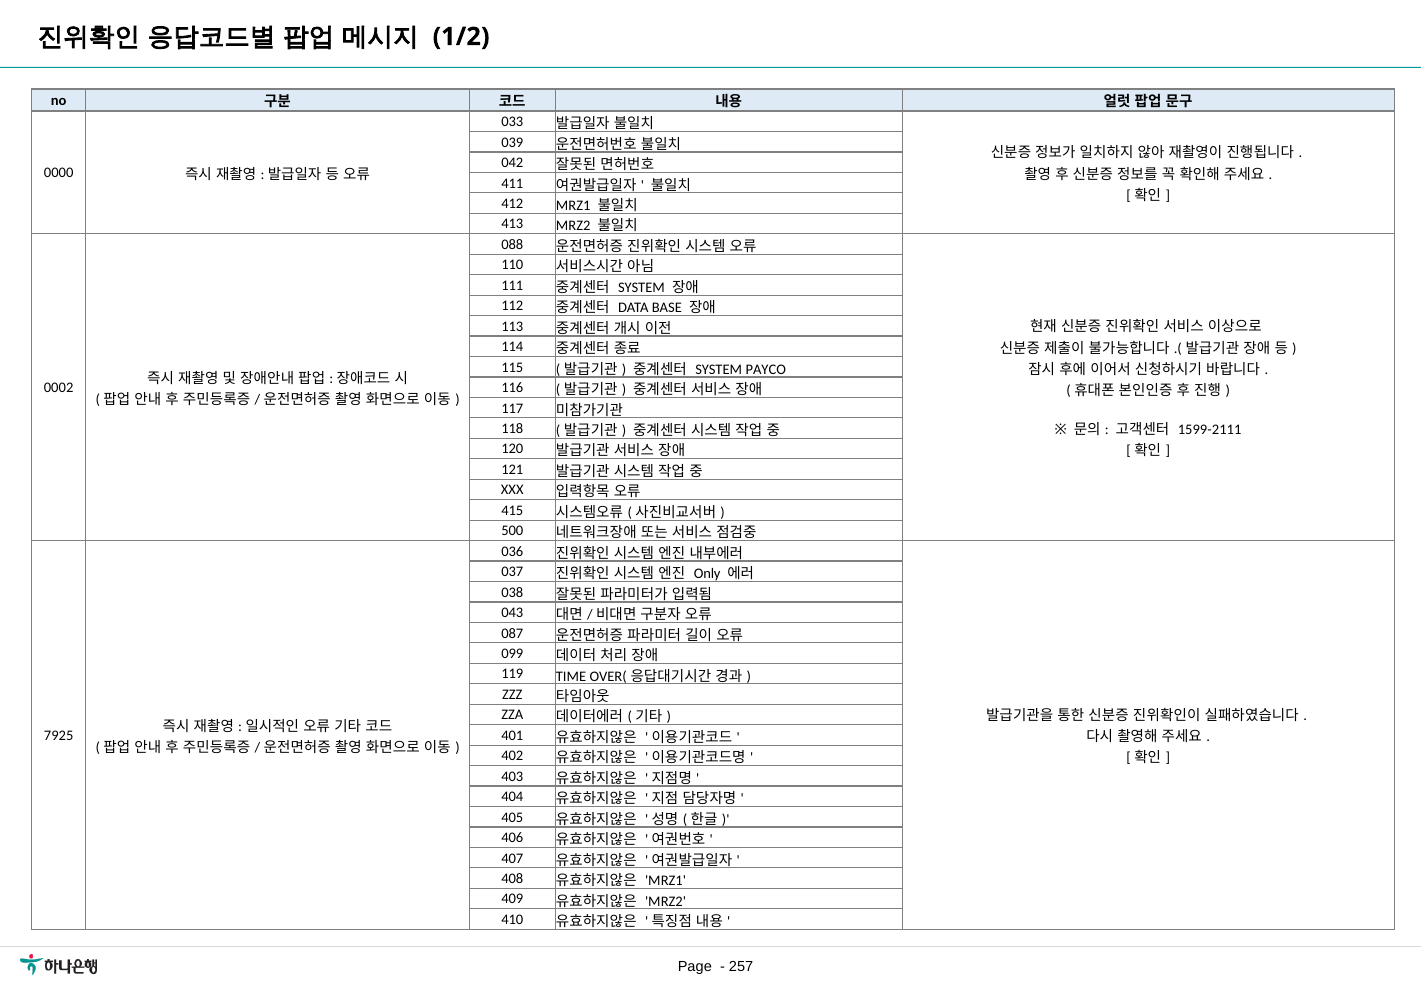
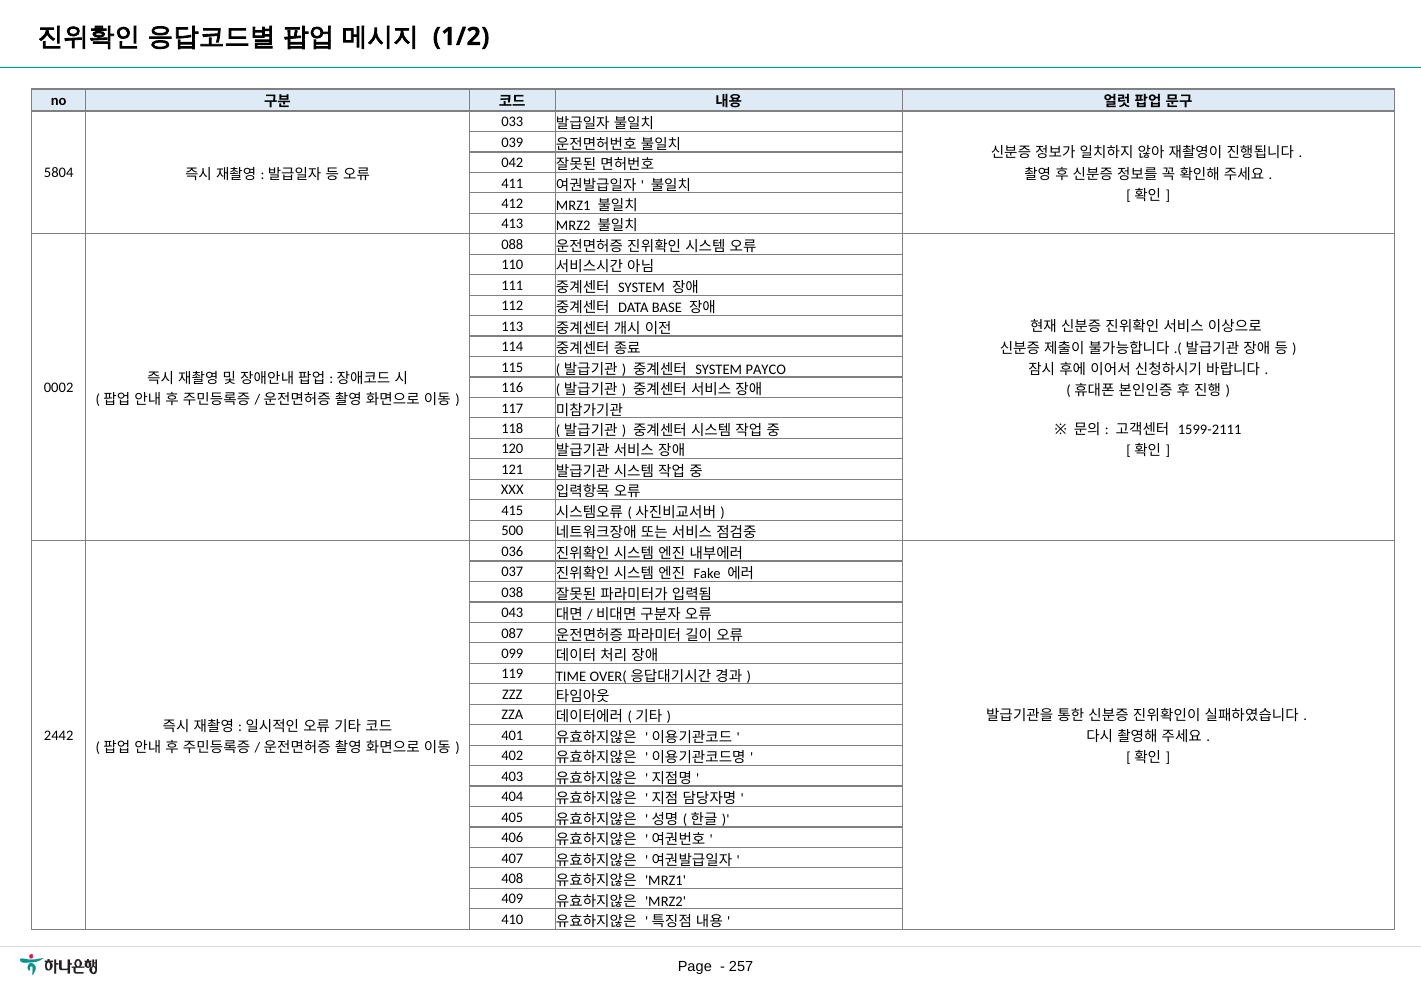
0000: 0000 -> 5804
Only: Only -> Fake
7925: 7925 -> 2442
